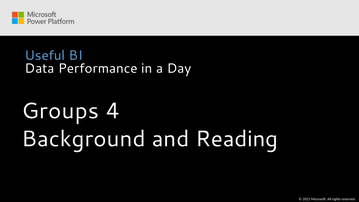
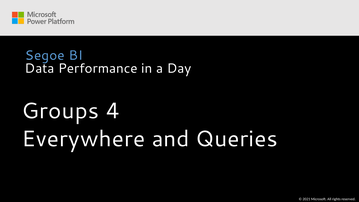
Useful: Useful -> Segoe
Background: Background -> Everywhere
Reading: Reading -> Queries
